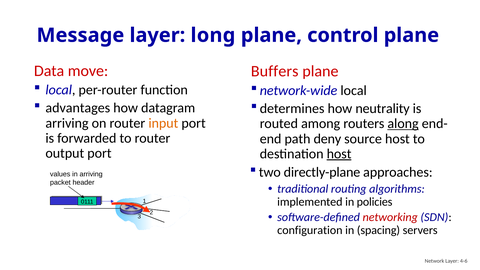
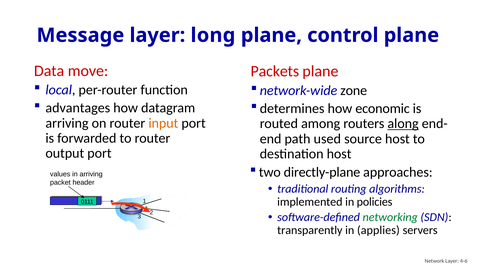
Buffers: Buffers -> Packets
network-wide local: local -> zone
neutrality: neutrality -> economic
deny: deny -> used
host at (339, 154) underline: present -> none
networking colour: red -> green
configuration: configuration -> transparently
spacing: spacing -> applies
